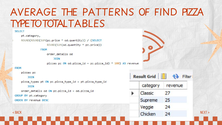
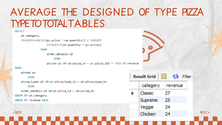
PATTERNS: PATTERNS -> DESIGNED
OF FIND: FIND -> TYPE
